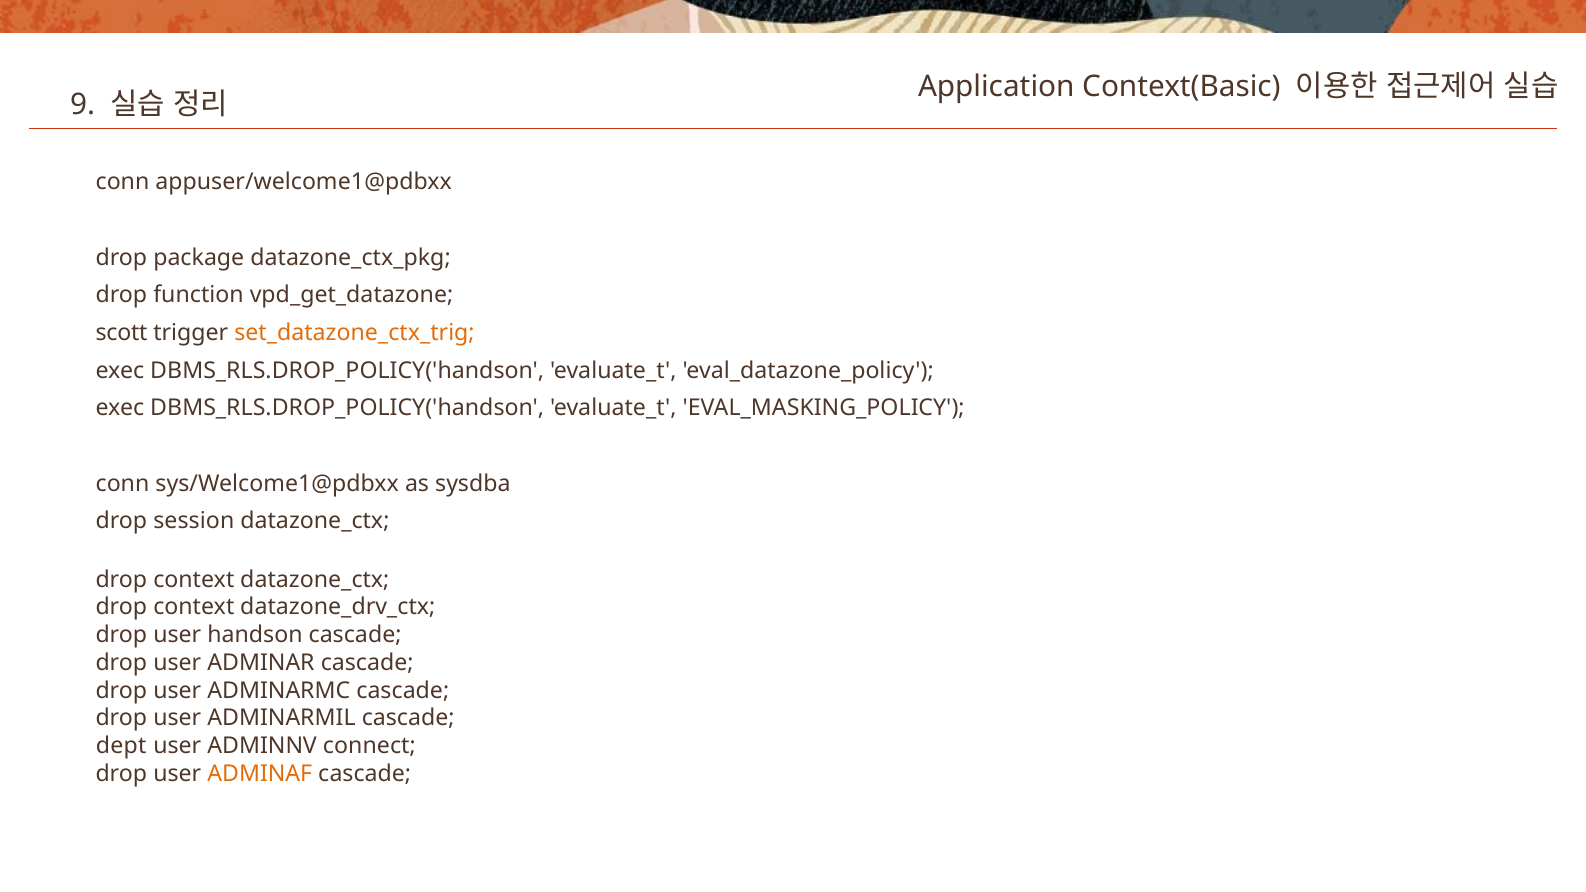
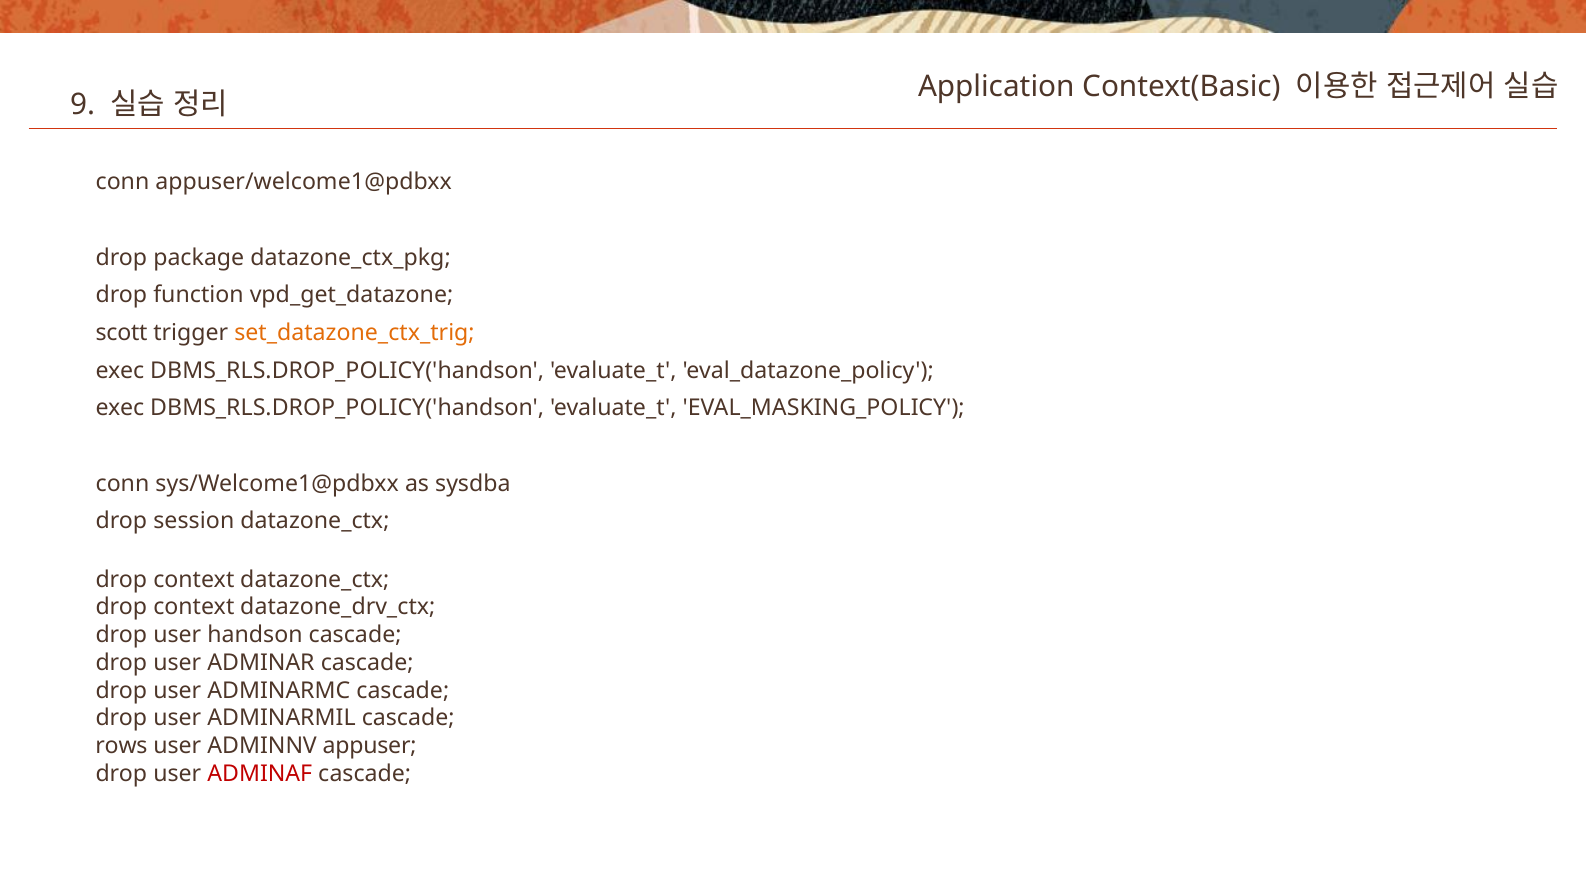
dept: dept -> rows
connect: connect -> appuser
ADMINAF colour: orange -> red
